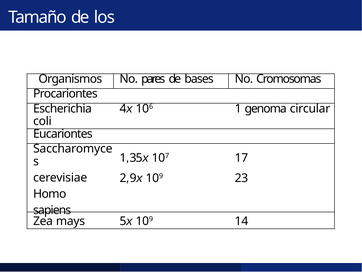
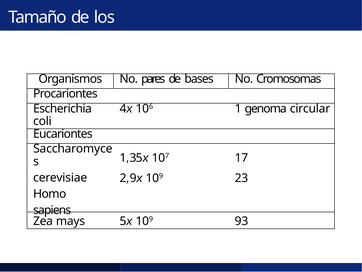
14: 14 -> 93
